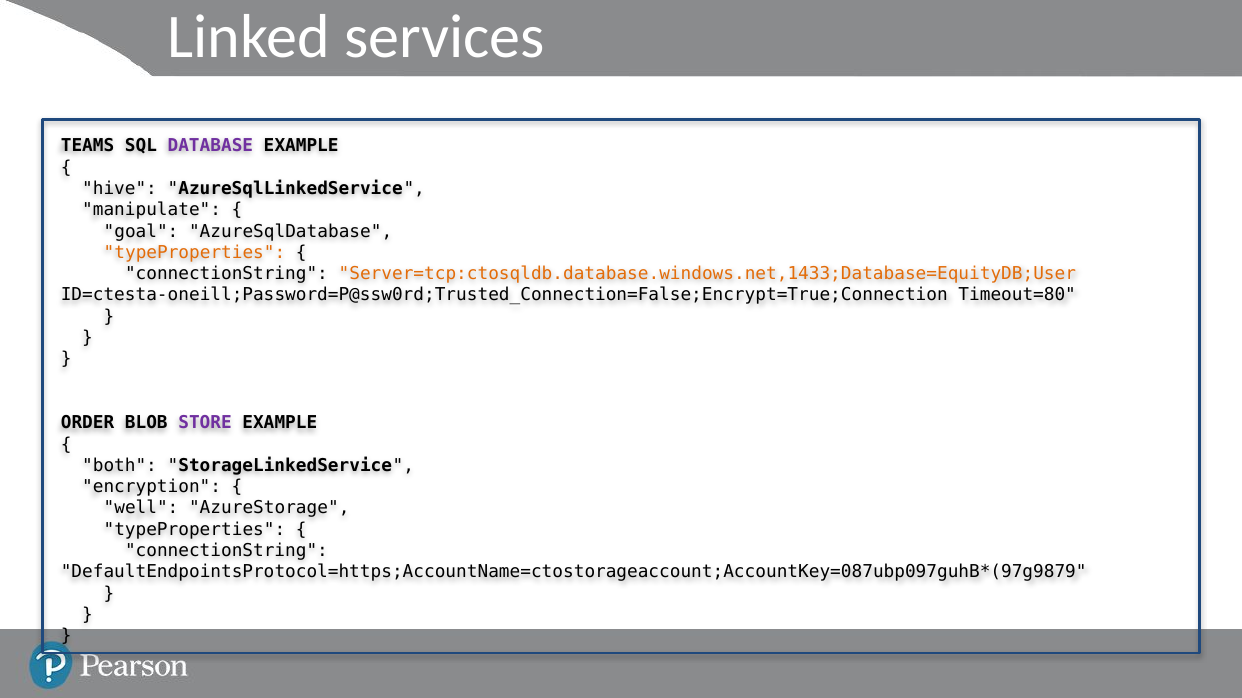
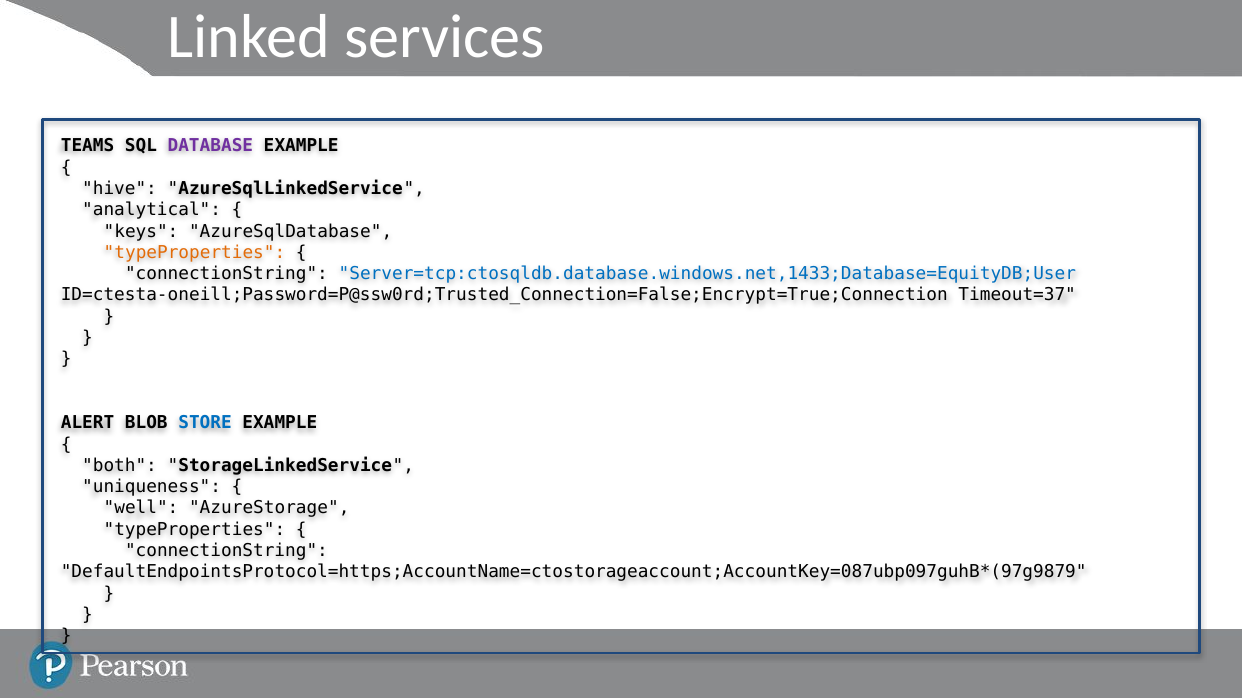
manipulate: manipulate -> analytical
goal: goal -> keys
Server=tcp:ctosqldb.database.windows.net,1433;Database=EquityDB;User colour: orange -> blue
Timeout=80: Timeout=80 -> Timeout=37
ORDER: ORDER -> ALERT
STORE colour: purple -> blue
encryption: encryption -> uniqueness
